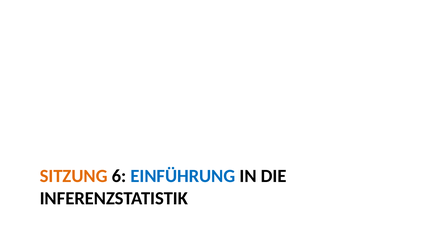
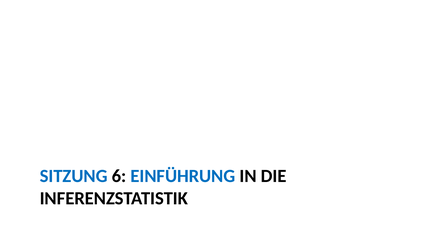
SITZUNG colour: orange -> blue
